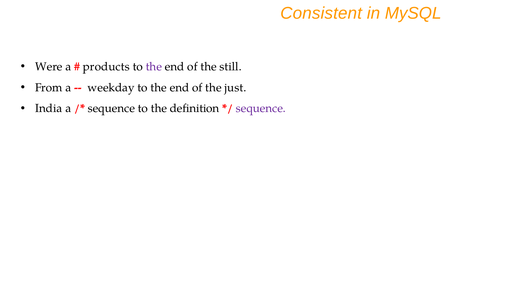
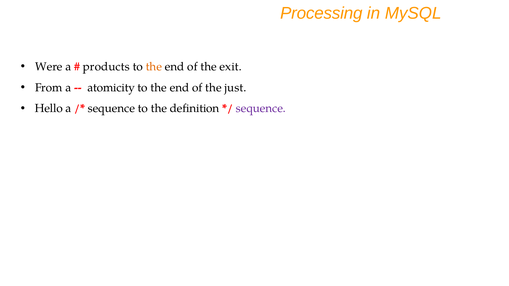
Consistent: Consistent -> Processing
the at (154, 67) colour: purple -> orange
still: still -> exit
weekday: weekday -> atomicity
India: India -> Hello
